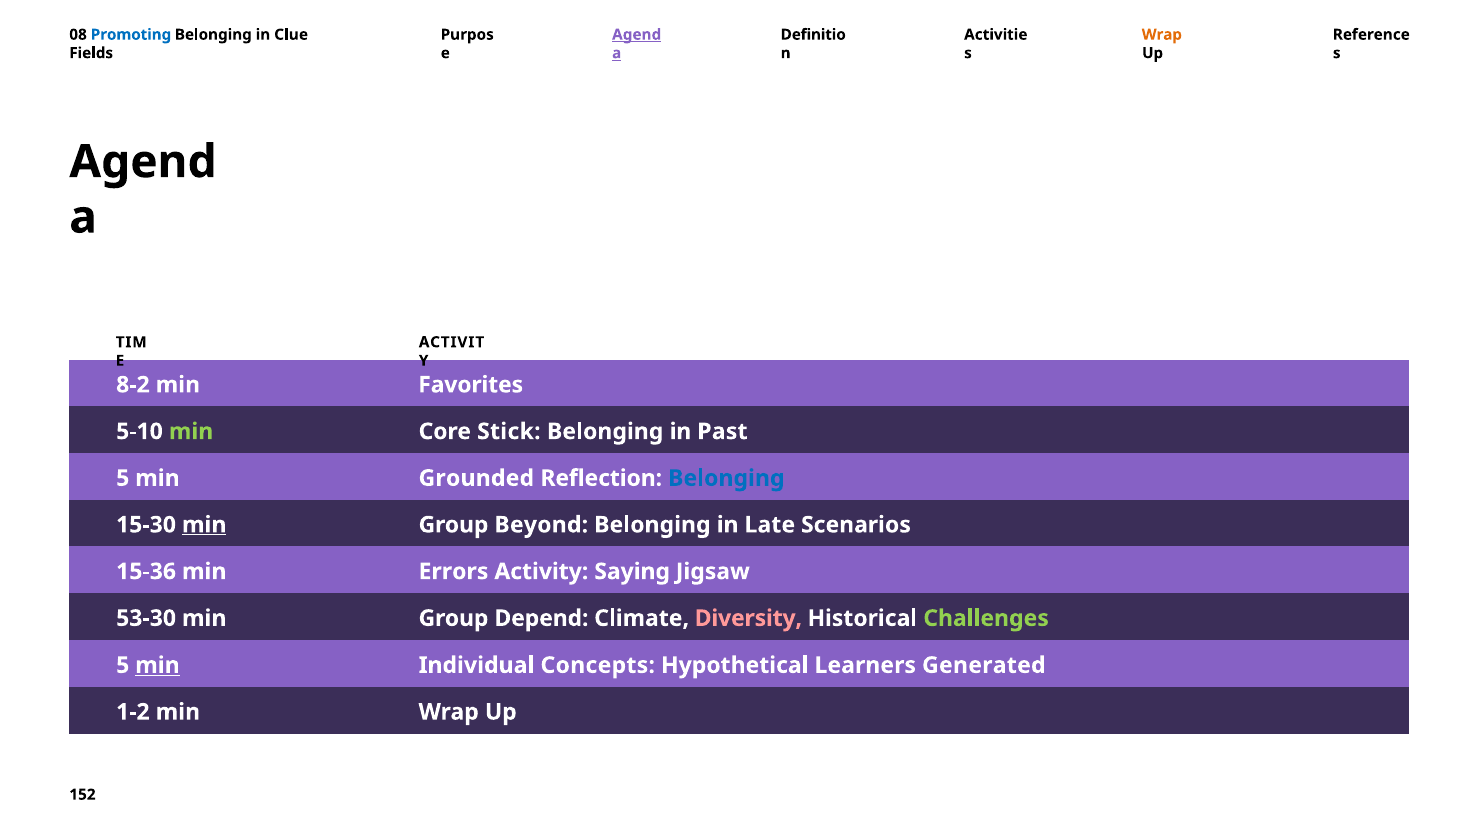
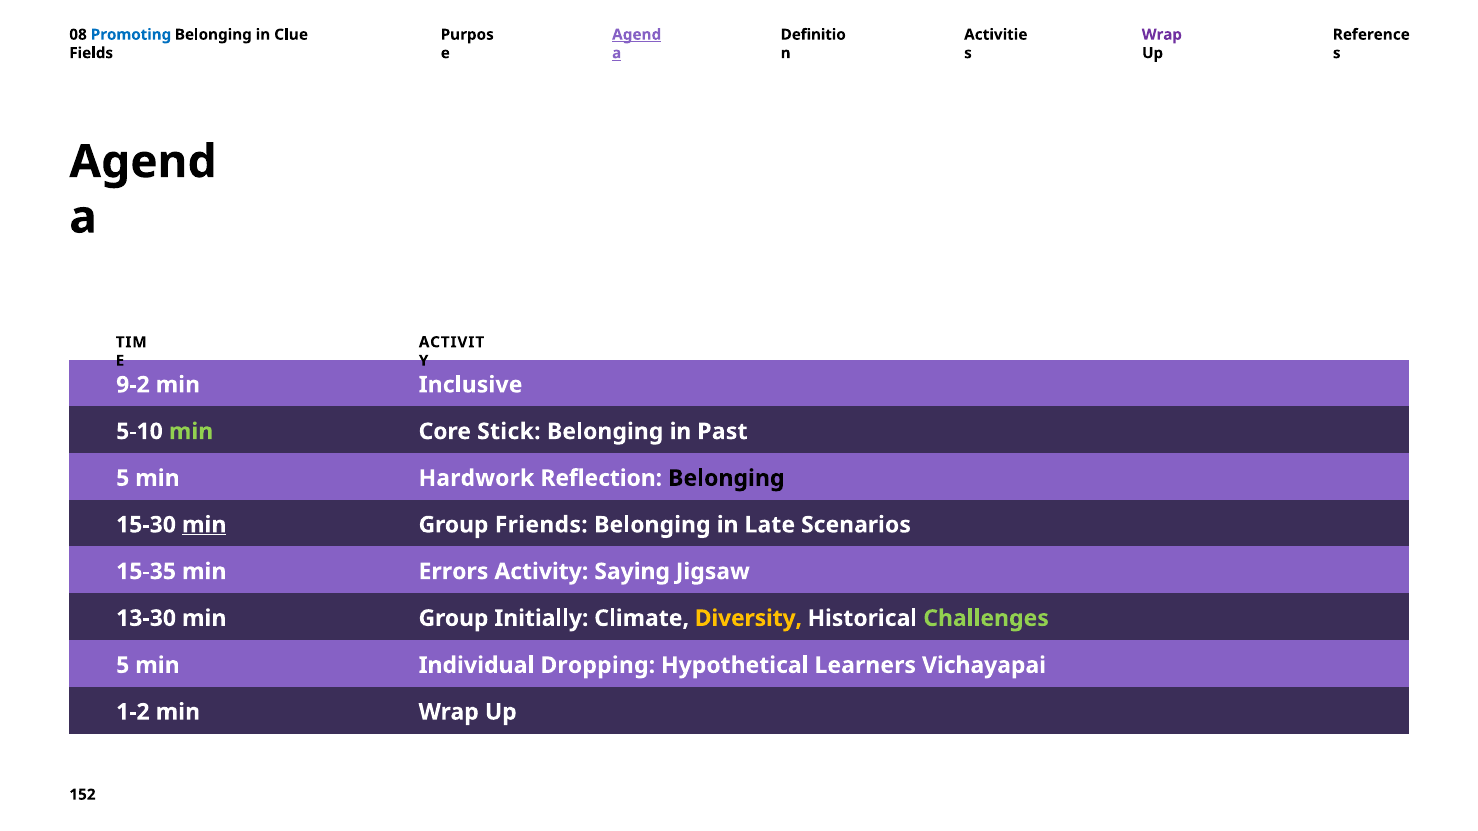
Wrap at (1162, 35) colour: orange -> purple
8-2: 8-2 -> 9-2
Favorites: Favorites -> Inclusive
Grounded: Grounded -> Hardwork
Belonging at (726, 478) colour: blue -> black
Beyond: Beyond -> Friends
15-36: 15-36 -> 15-35
53-30: 53-30 -> 13-30
Depend: Depend -> Initially
Diversity colour: pink -> yellow
min at (157, 666) underline: present -> none
Concepts: Concepts -> Dropping
Generated: Generated -> Vichayapai
